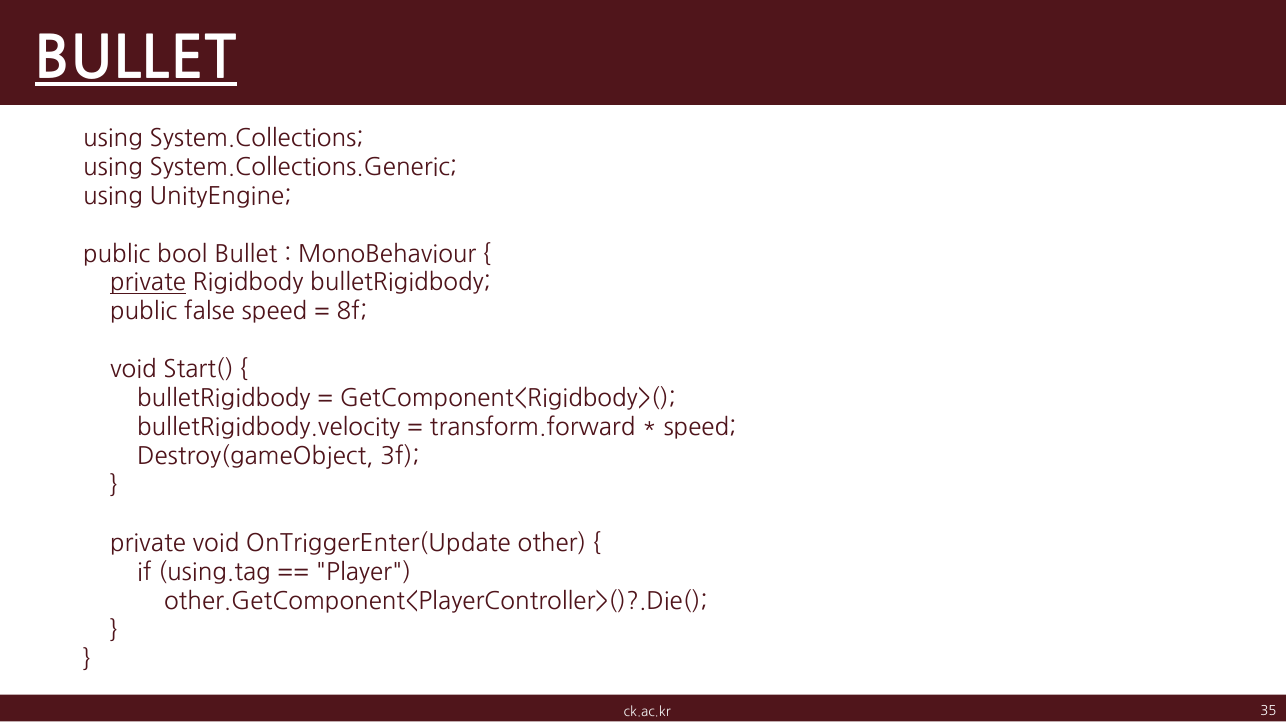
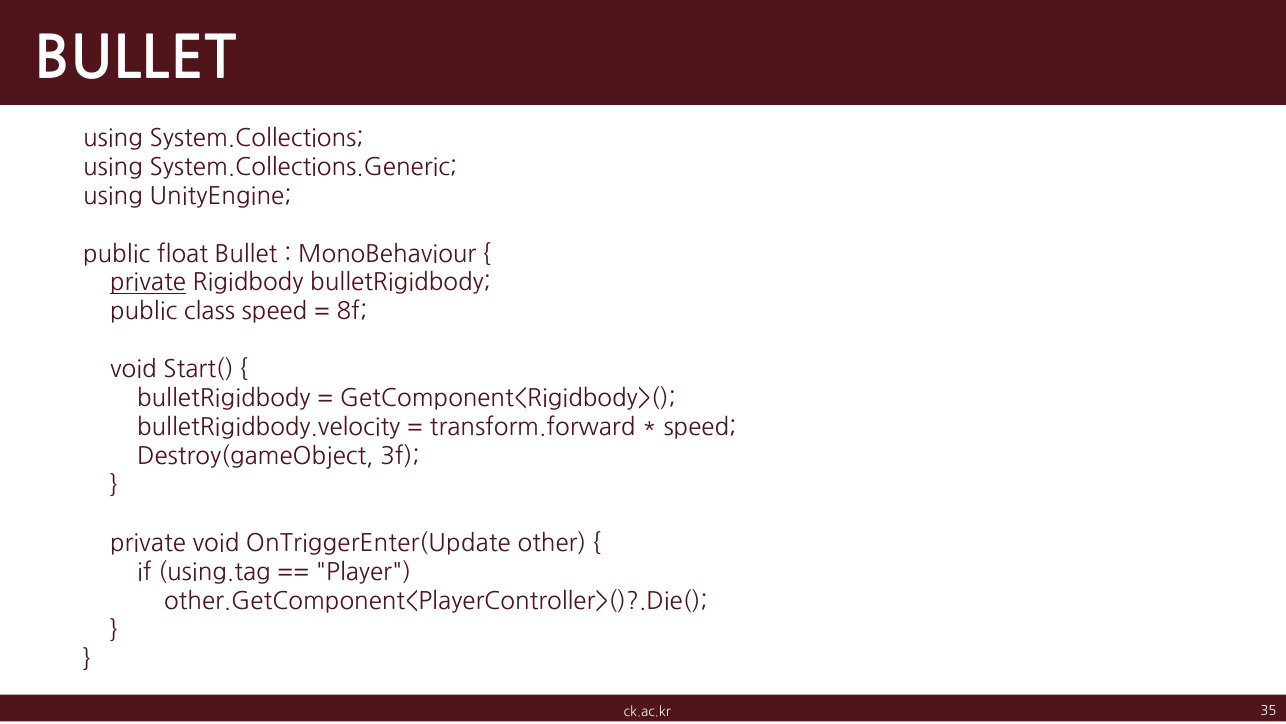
BULLET at (136, 59) underline: present -> none
bool: bool -> float
false: false -> class
